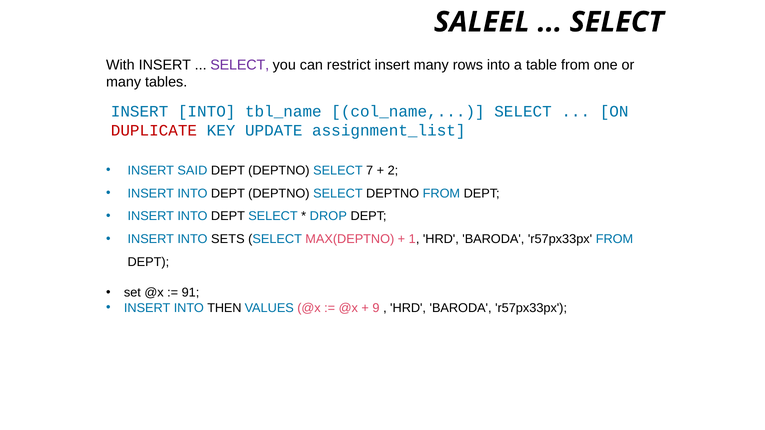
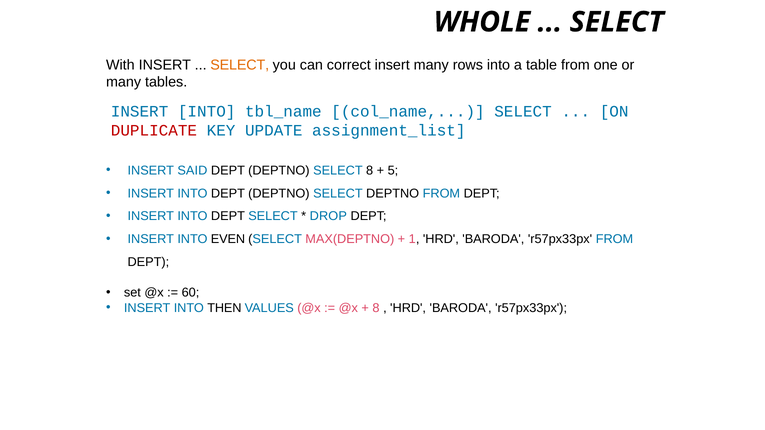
SALEEL: SALEEL -> WHOLE
SELECT at (240, 65) colour: purple -> orange
restrict: restrict -> correct
SELECT 7: 7 -> 8
2: 2 -> 5
SETS: SETS -> EVEN
91: 91 -> 60
9 at (376, 308): 9 -> 8
